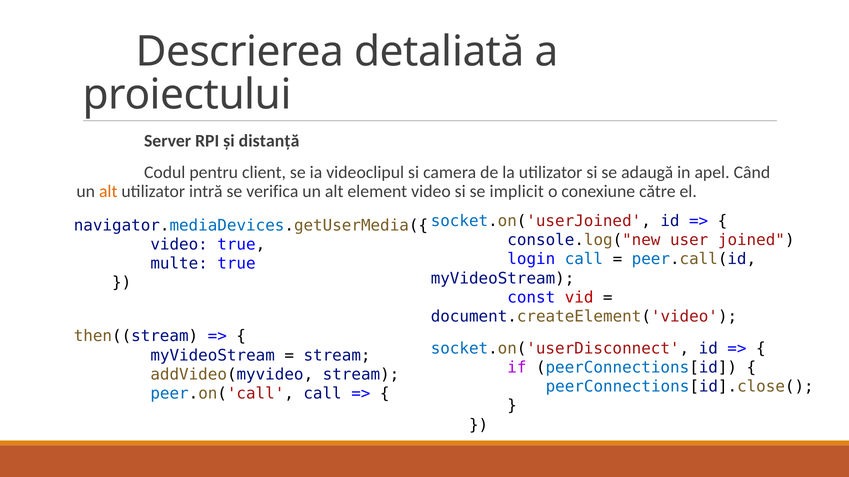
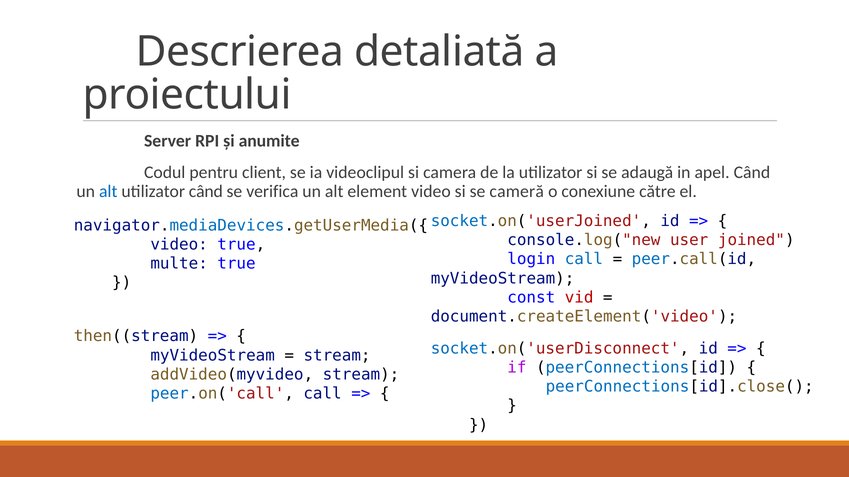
distanță: distanță -> anumite
alt at (108, 192) colour: orange -> blue
utilizator intră: intră -> când
implicit: implicit -> cameră
